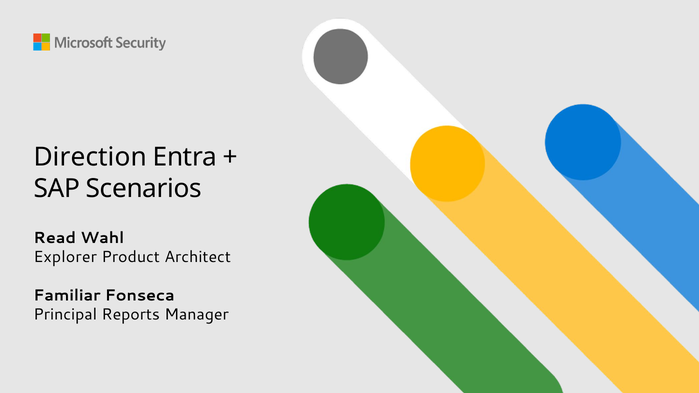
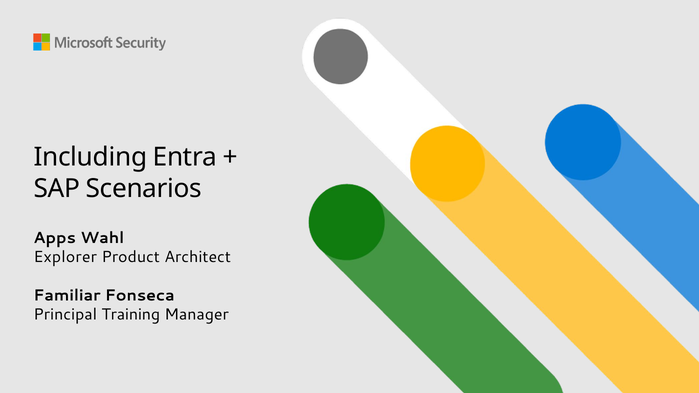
Direction: Direction -> Including
Read: Read -> Apps
Reports: Reports -> Training
